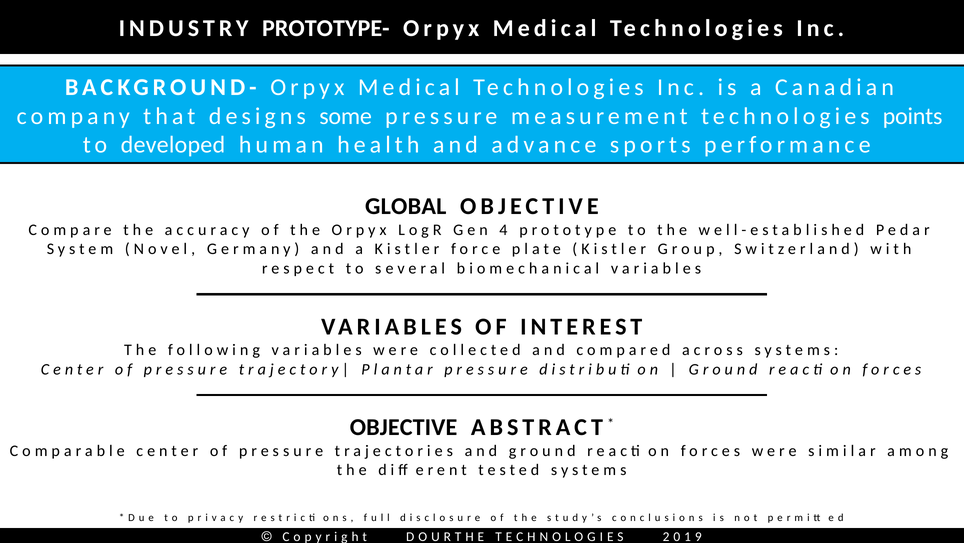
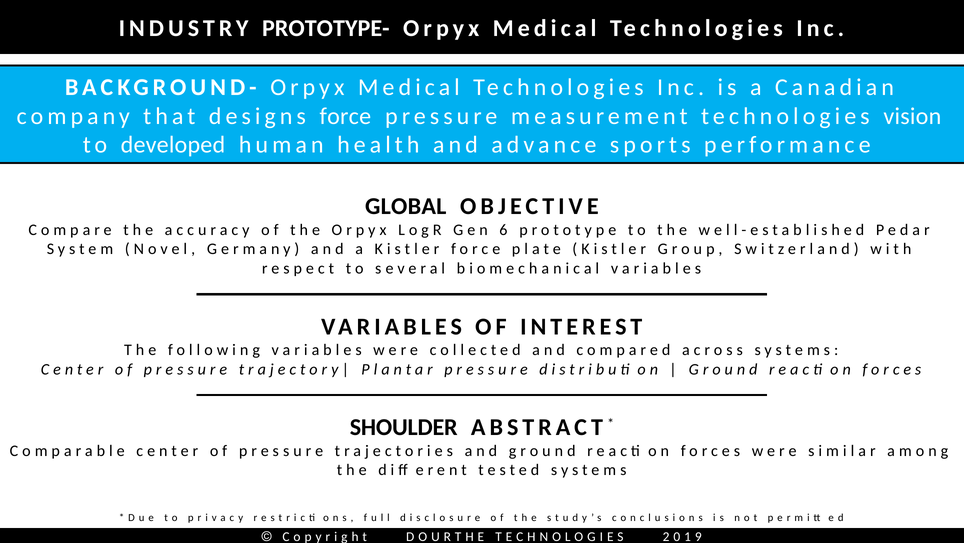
some: some -> force
points: points -> vision
4: 4 -> 6
OBJECTIVE at (404, 427): OBJECTIVE -> SHOULDER
